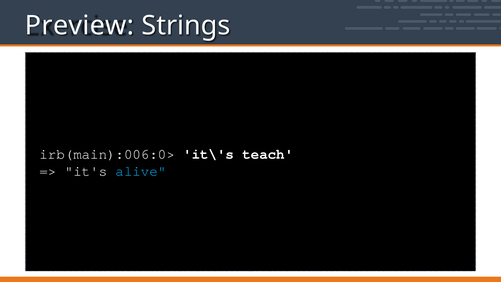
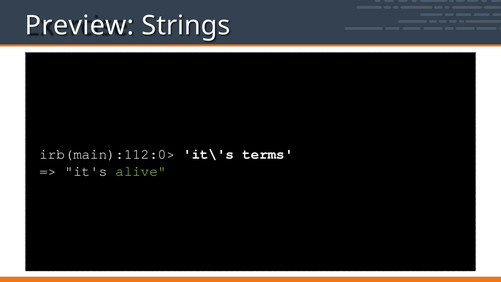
irb(main):006:0>: irb(main):006:0> -> irb(main):112:0>
teach: teach -> terms
alive colour: light blue -> light green
